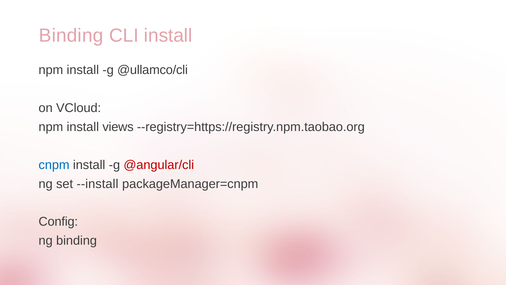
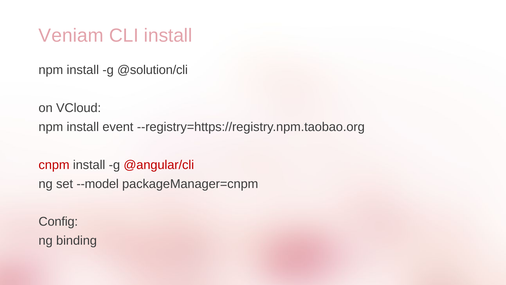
Binding at (71, 36): Binding -> Veniam
@ullamco/cli: @ullamco/cli -> @solution/cli
views: views -> event
cnpm colour: blue -> red
--install: --install -> --model
